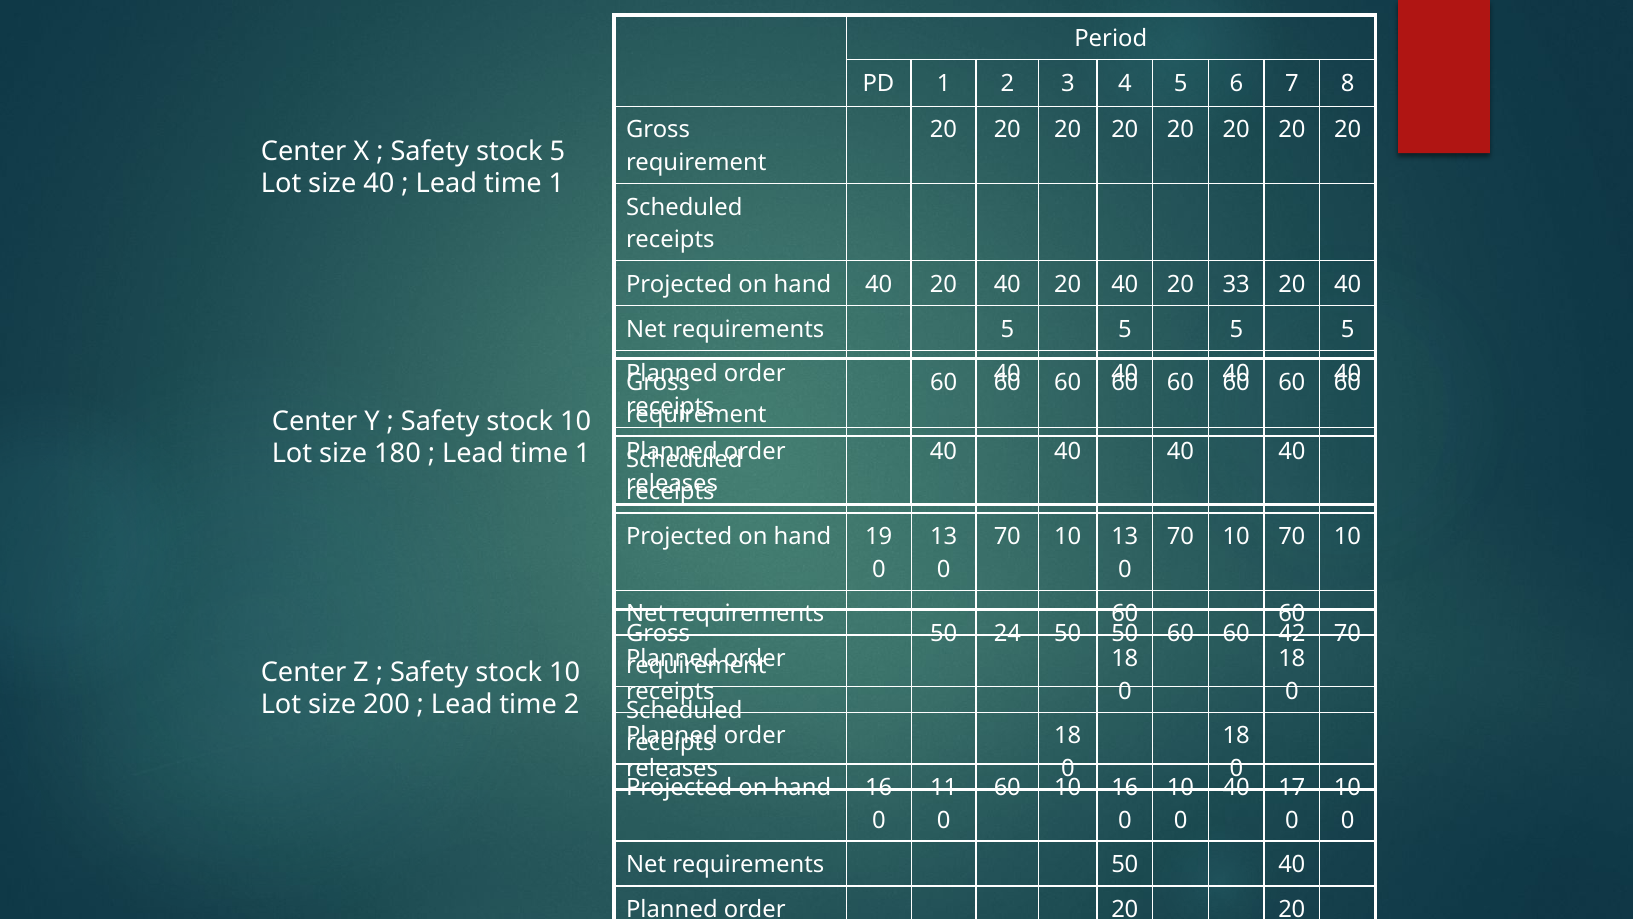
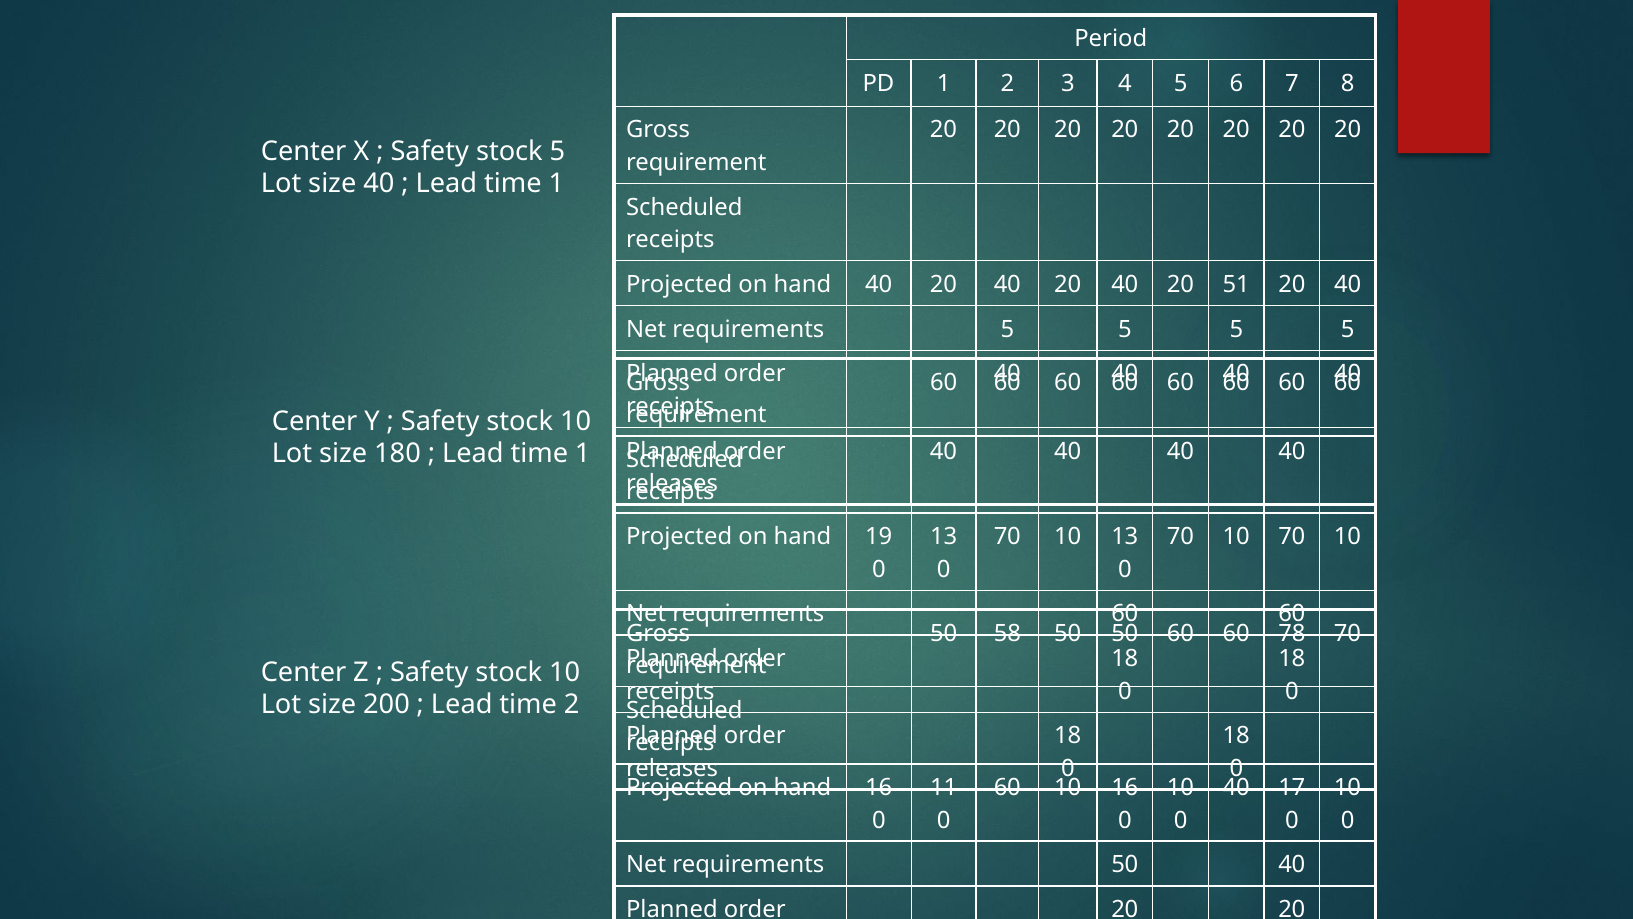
33: 33 -> 51
24: 24 -> 58
42: 42 -> 78
